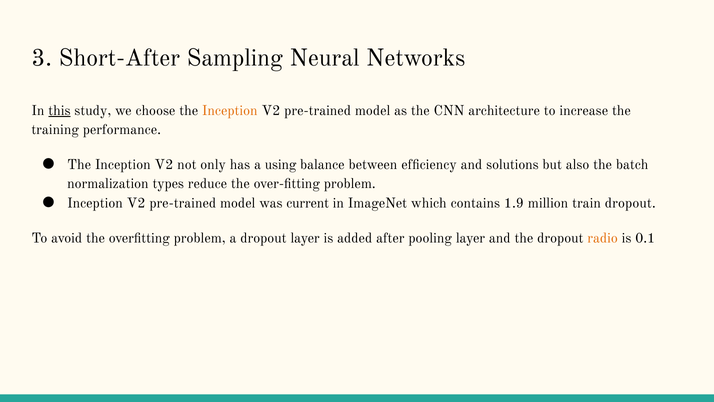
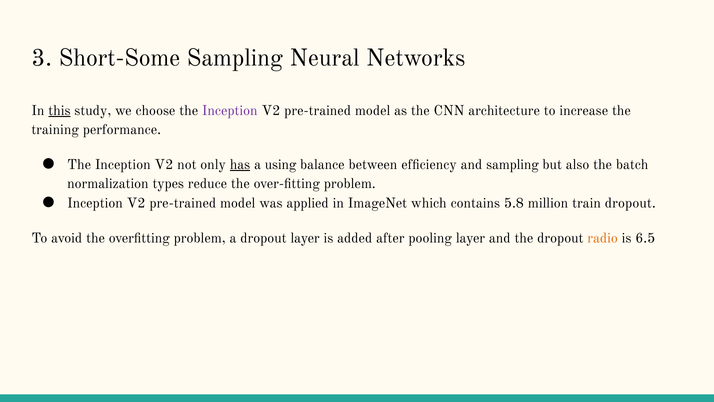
Short-After: Short-After -> Short-Some
Inception at (230, 110) colour: orange -> purple
has underline: none -> present
and solutions: solutions -> sampling
current: current -> applied
1.9: 1.9 -> 5.8
0.1: 0.1 -> 6.5
